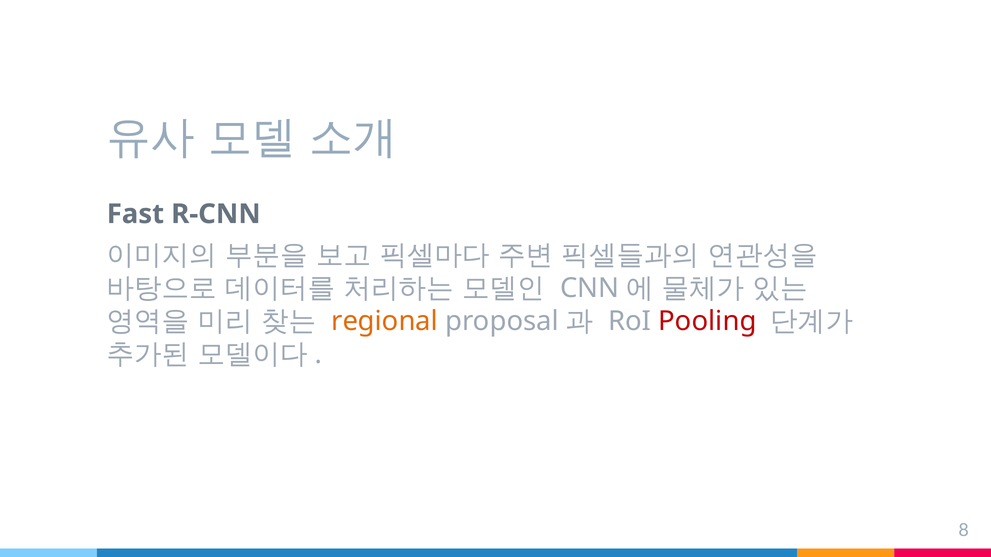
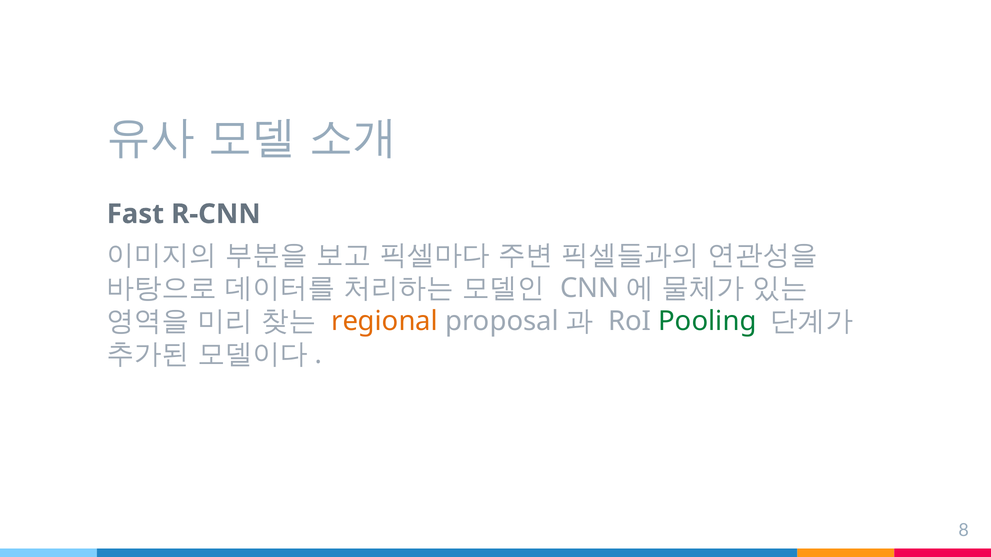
Pooling colour: red -> green
